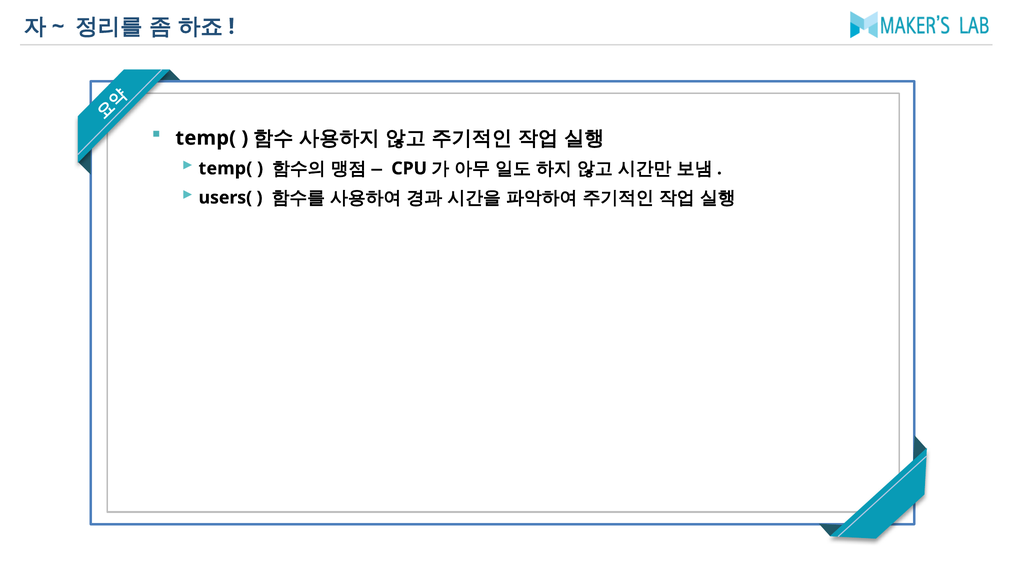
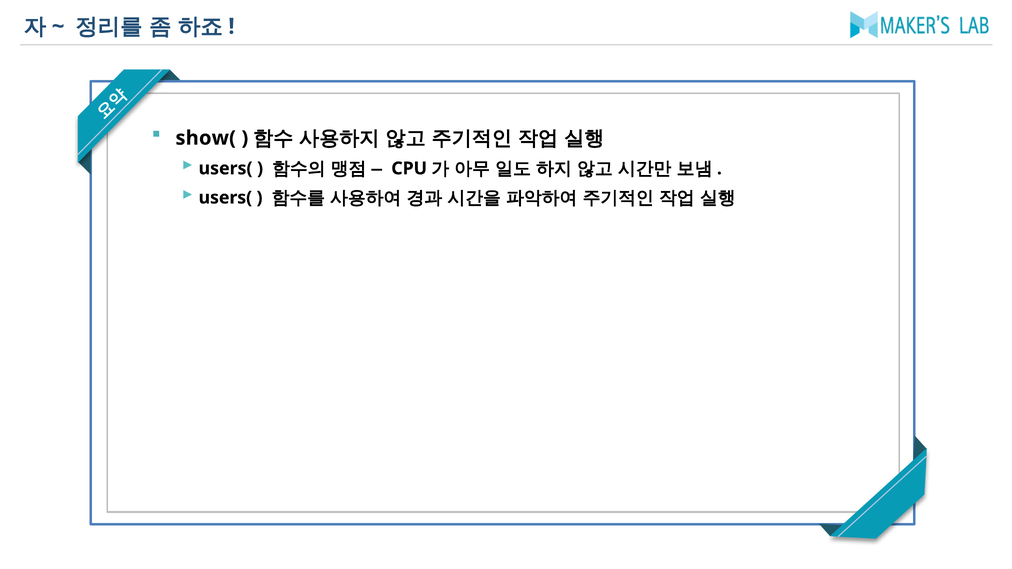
temp( at (206, 138): temp( -> show(
temp( at (225, 168): temp( -> users(
